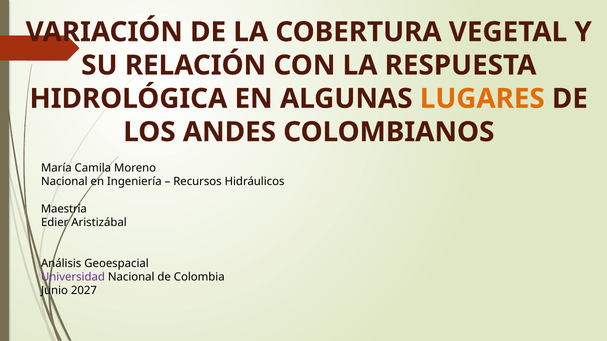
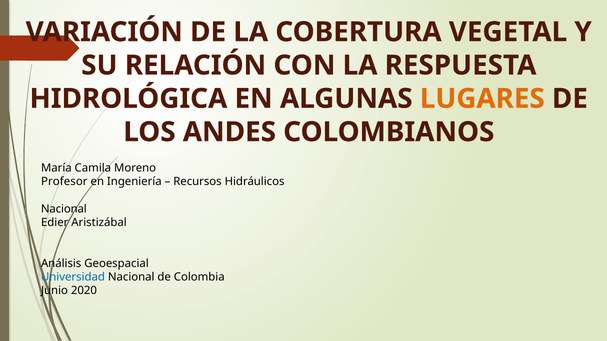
Nacional at (64, 182): Nacional -> Profesor
Maestría at (64, 209): Maestría -> Nacional
Universidad colour: purple -> blue
2027: 2027 -> 2020
